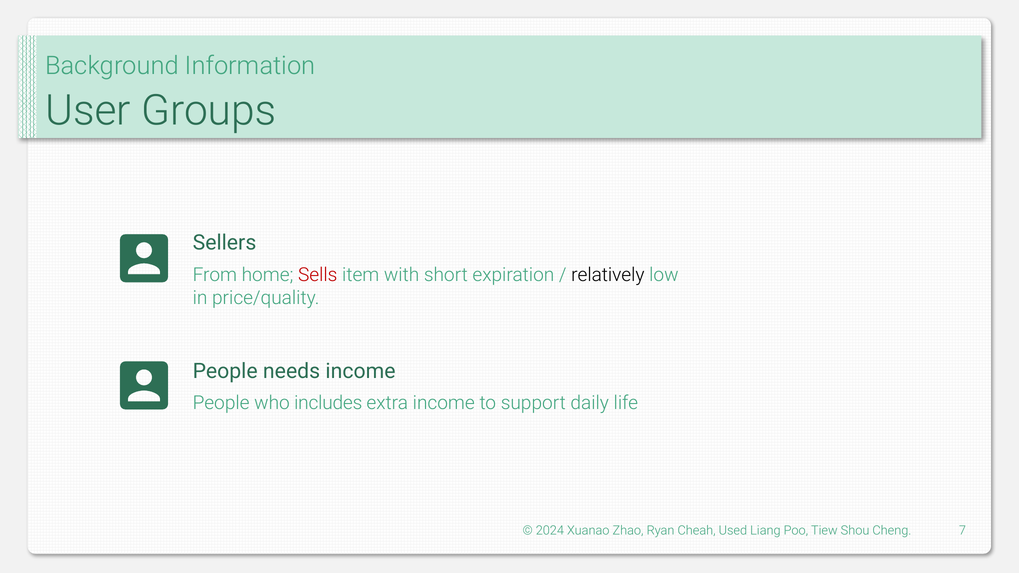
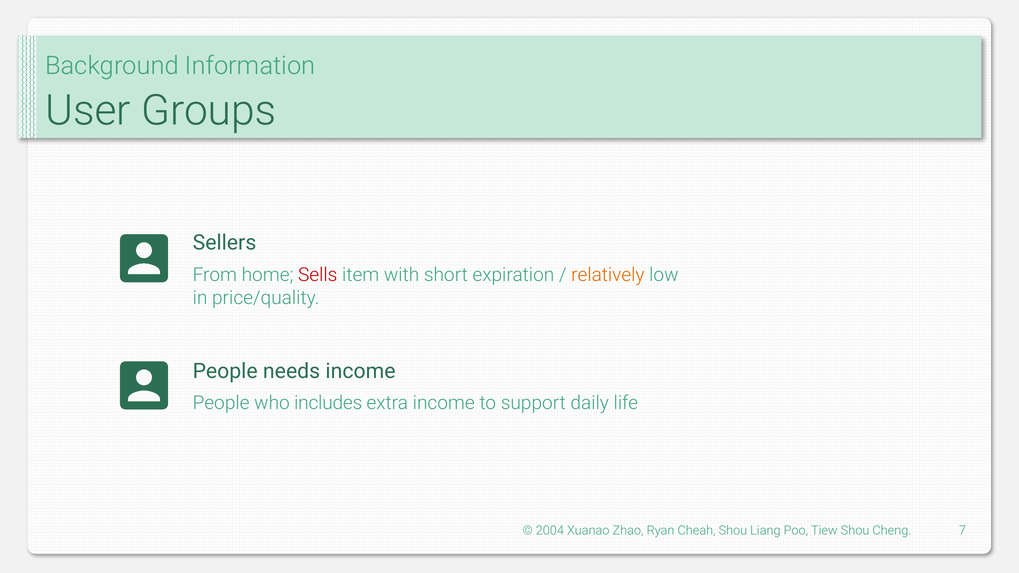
relatively colour: black -> orange
2024: 2024 -> 2004
Cheah Used: Used -> Shou
